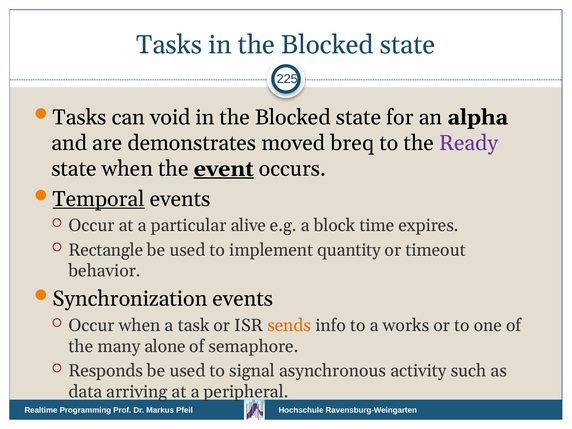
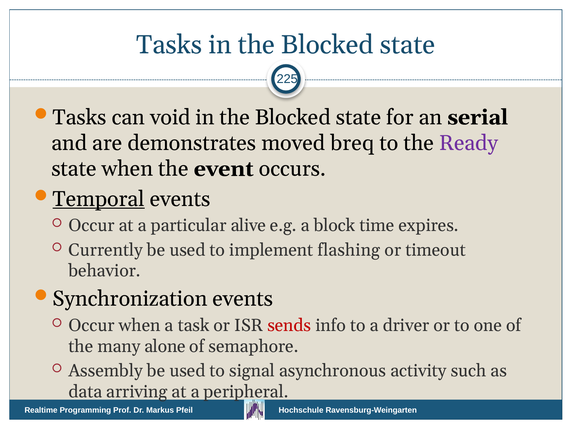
alpha: alpha -> serial
event underline: present -> none
Rectangle: Rectangle -> Currently
quantity: quantity -> flashing
sends colour: orange -> red
works: works -> driver
Responds: Responds -> Assembly
